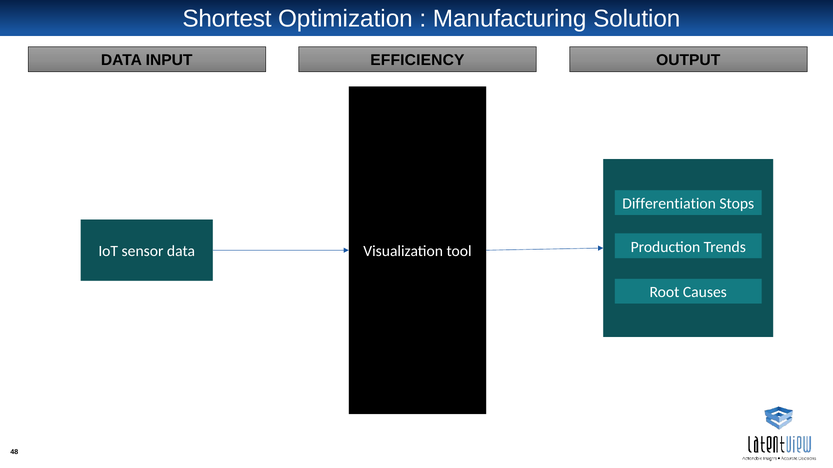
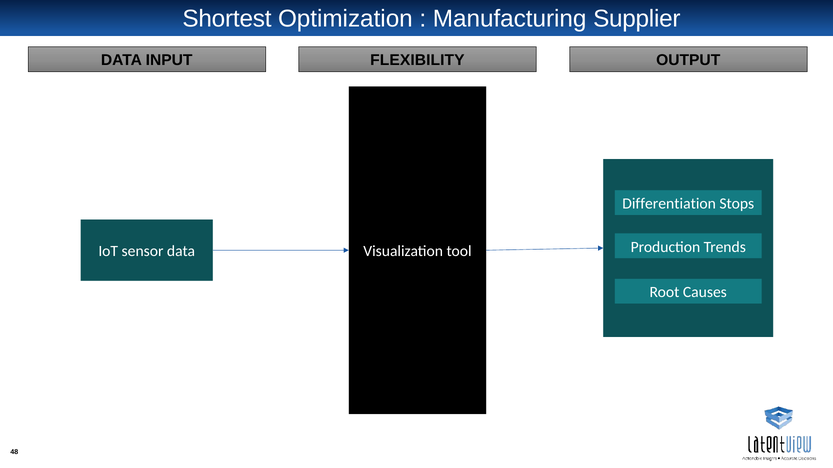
Solution: Solution -> Supplier
EFFICIENCY: EFFICIENCY -> FLEXIBILITY
